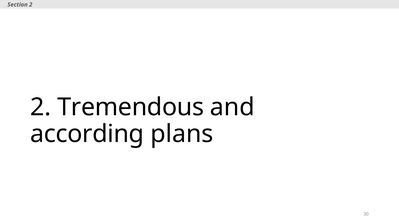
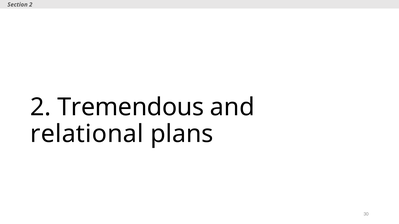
according: according -> relational
